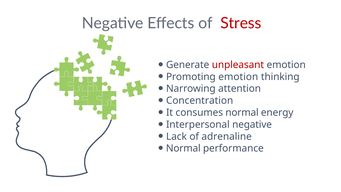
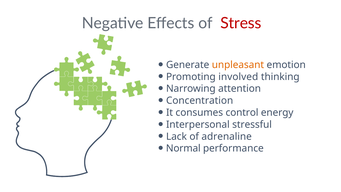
unpleasant colour: red -> orange
Promoting emotion: emotion -> involved
consumes normal: normal -> control
Interpersonal negative: negative -> stressful
